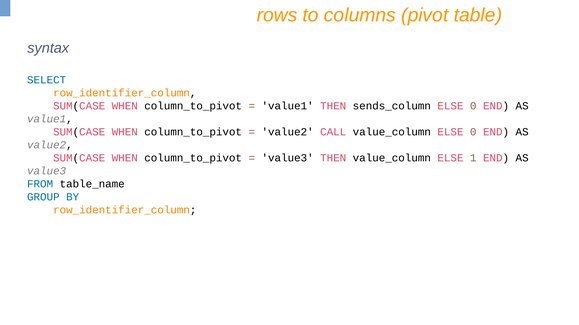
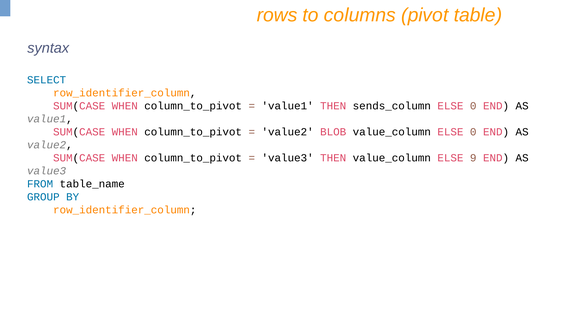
CALL: CALL -> BLOB
1: 1 -> 9
